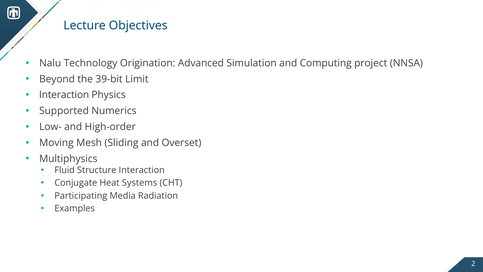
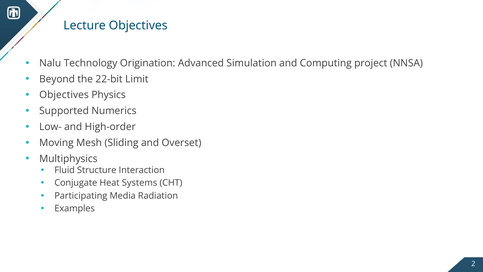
39-bit: 39-bit -> 22-bit
Interaction at (64, 95): Interaction -> Objectives
